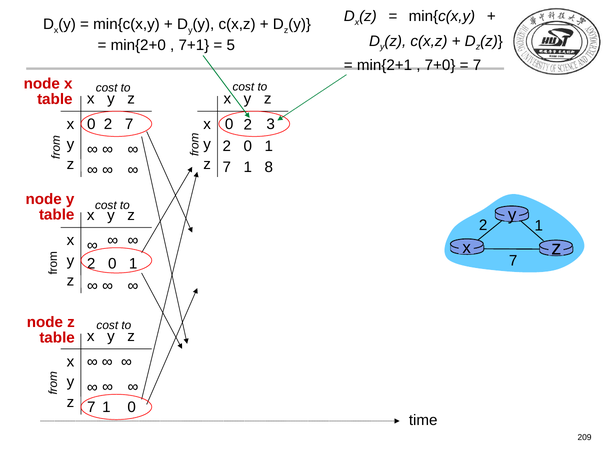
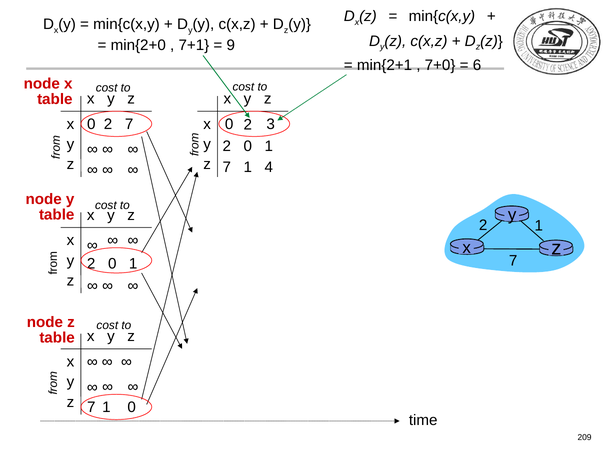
5: 5 -> 9
7 at (477, 66): 7 -> 6
8: 8 -> 4
